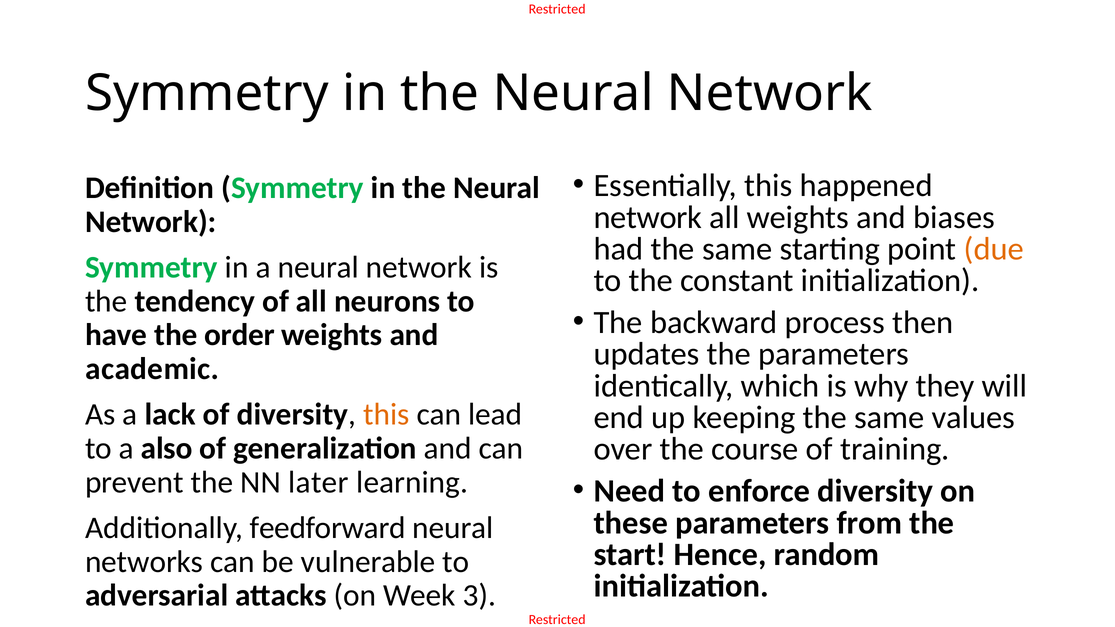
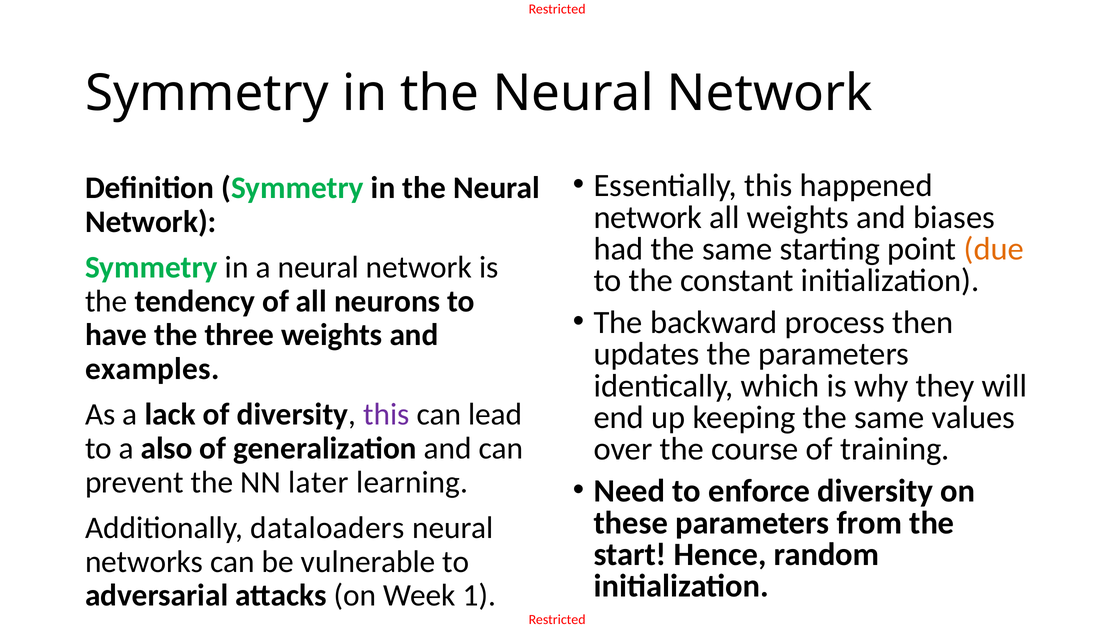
order: order -> three
academic: academic -> examples
this at (386, 415) colour: orange -> purple
feedforward: feedforward -> dataloaders
3: 3 -> 1
